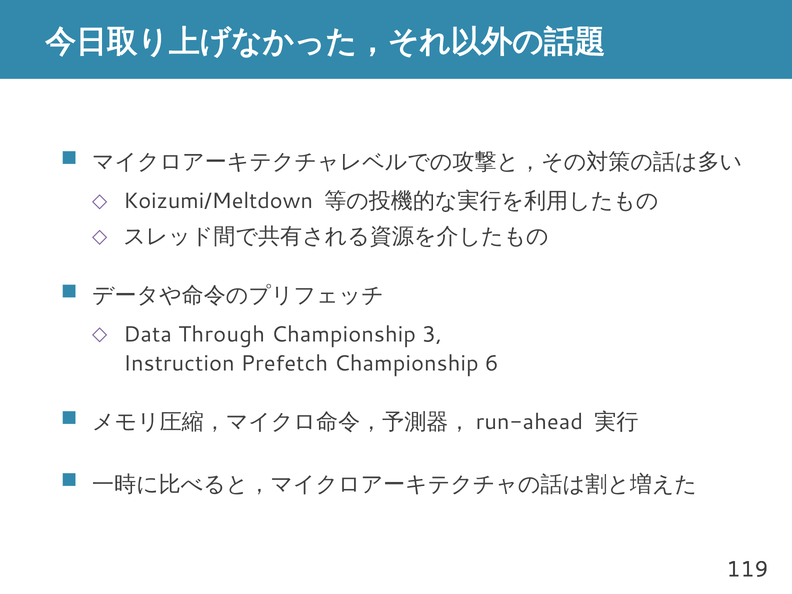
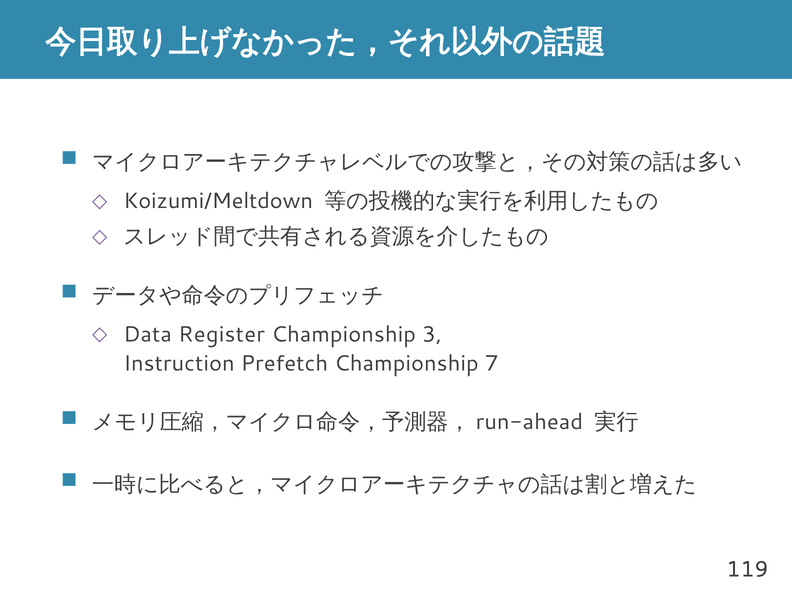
Through: Through -> Register
6: 6 -> 7
